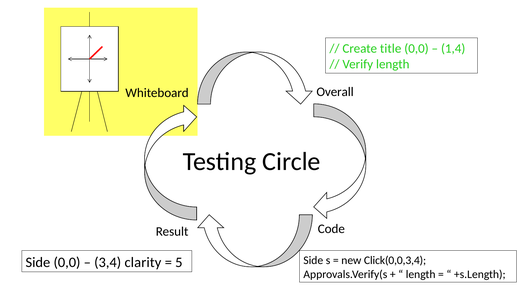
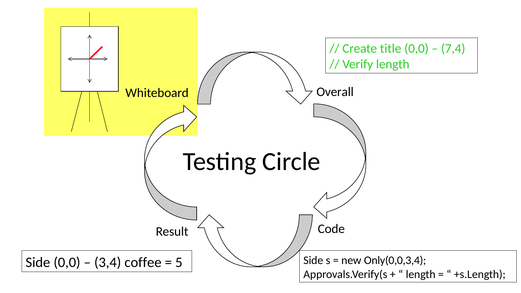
1,4: 1,4 -> 7,4
Click(0,0,3,4: Click(0,0,3,4 -> Only(0,0,3,4
clarity: clarity -> coffee
